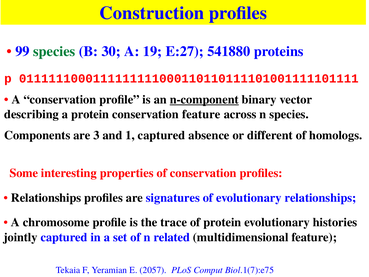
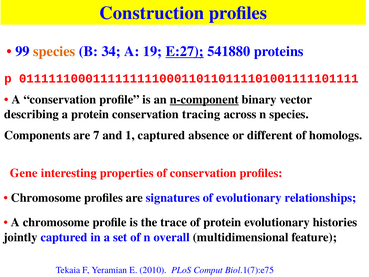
species at (54, 51) colour: green -> orange
30: 30 -> 34
E:27 underline: none -> present
conservation feature: feature -> tracing
3: 3 -> 7
Some: Some -> Gene
Relationships at (46, 198): Relationships -> Chromosome
related: related -> overall
2057: 2057 -> 2010
